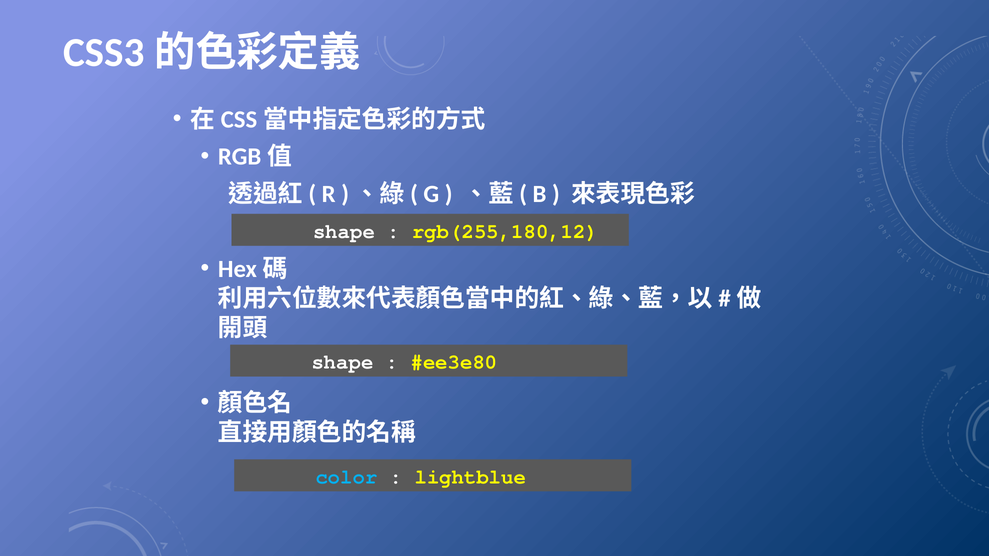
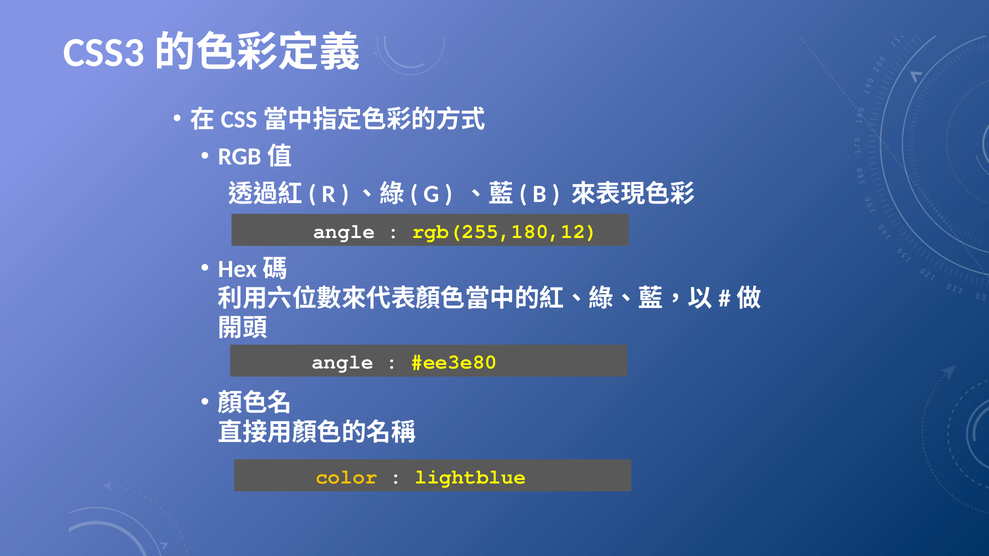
shape at (344, 231): shape -> angle
shape at (343, 362): shape -> angle
color colour: light blue -> yellow
